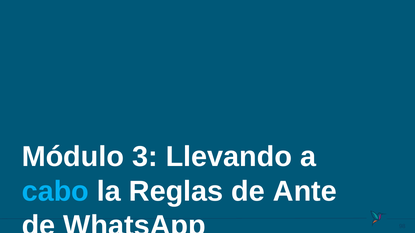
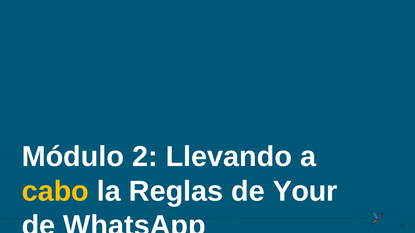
3: 3 -> 2
cabo colour: light blue -> yellow
Ante: Ante -> Your
